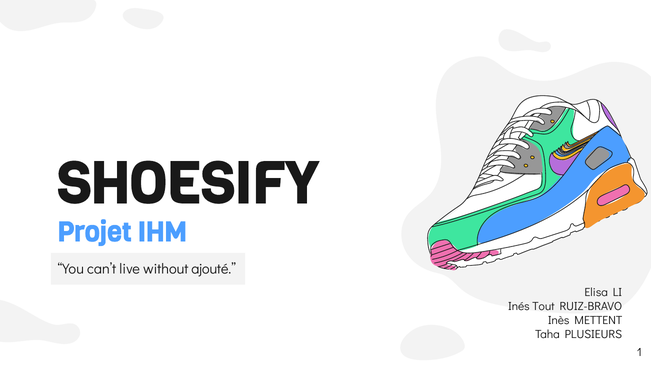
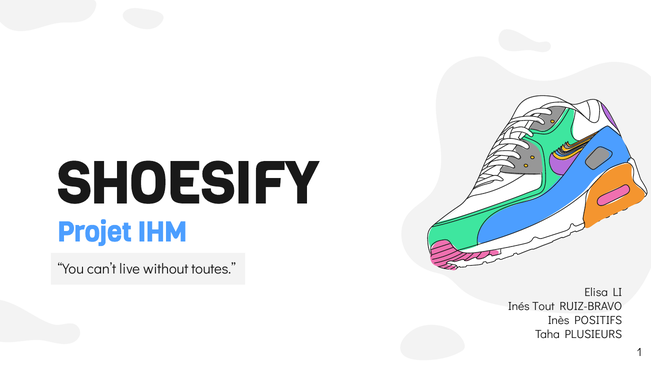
ajouté: ajouté -> toutes
METTENT: METTENT -> POSITIFS
